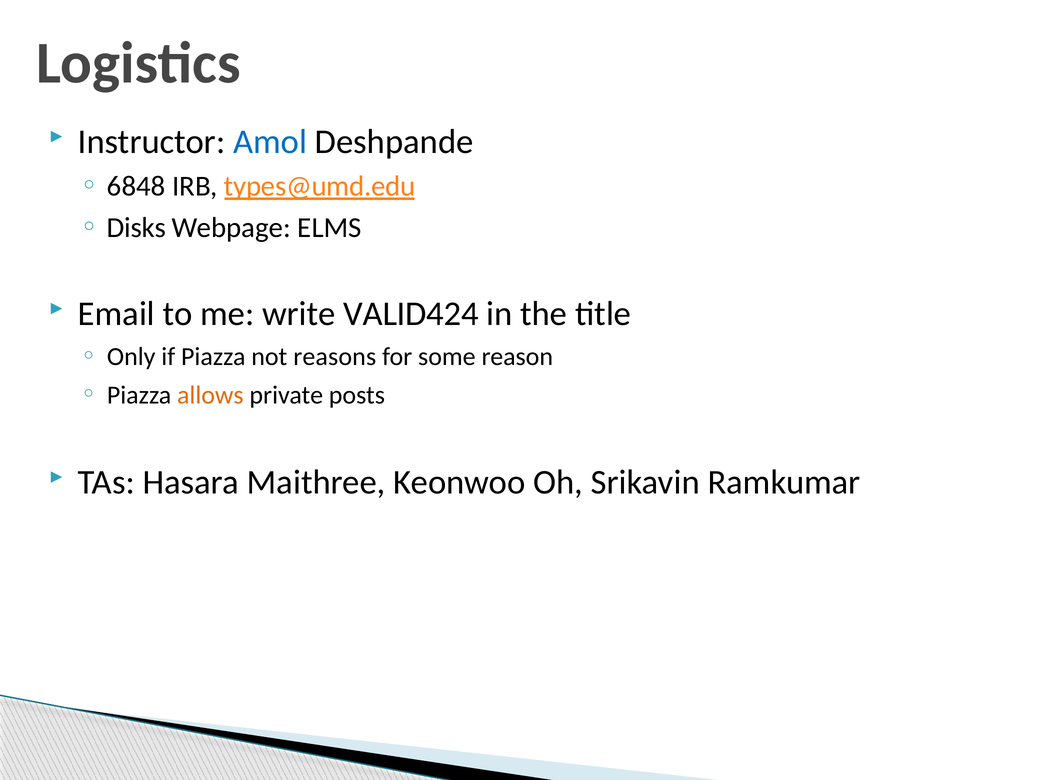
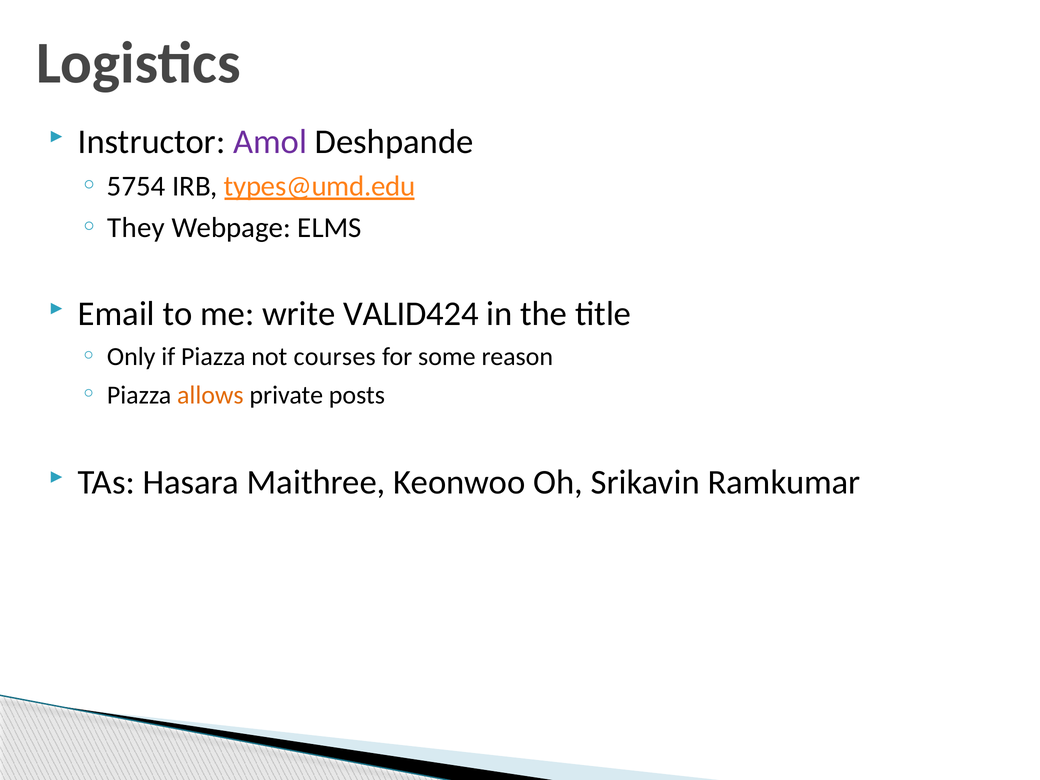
Amol colour: blue -> purple
6848: 6848 -> 5754
Disks: Disks -> They
reasons: reasons -> courses
